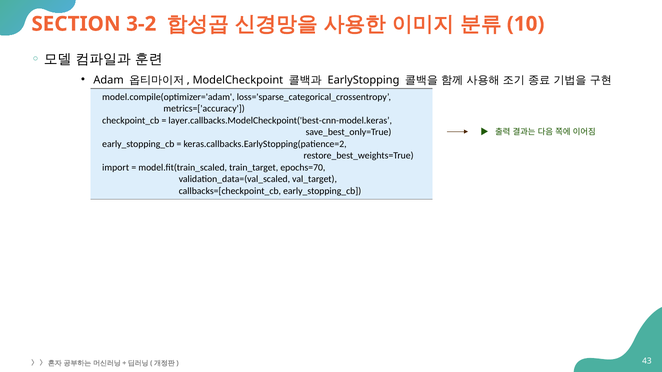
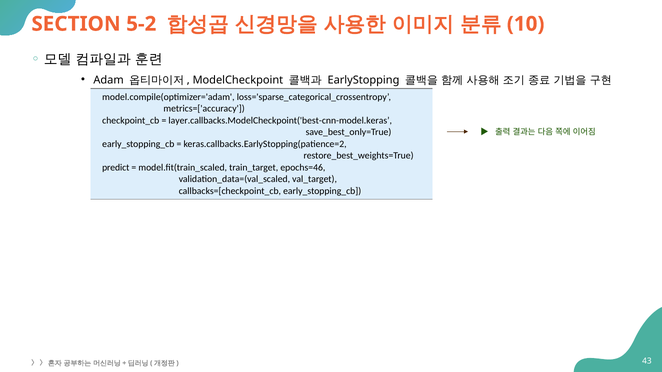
3-2: 3-2 -> 5-2
import: import -> predict
epochs=70: epochs=70 -> epochs=46
